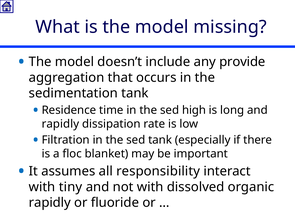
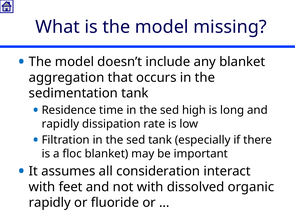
any provide: provide -> blanket
responsibility: responsibility -> consideration
tiny: tiny -> feet
